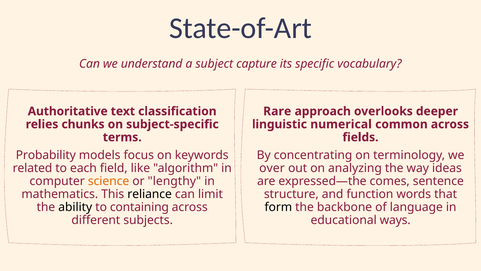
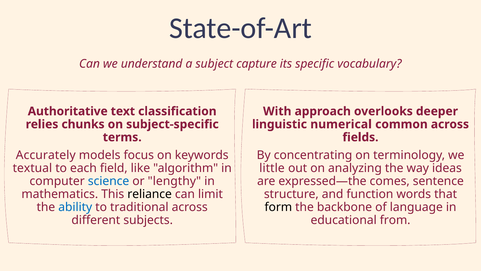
Rare: Rare -> With
Probability: Probability -> Accurately
related: related -> textual
over: over -> little
science colour: orange -> blue
ability colour: black -> blue
containing: containing -> traditional
ways: ways -> from
